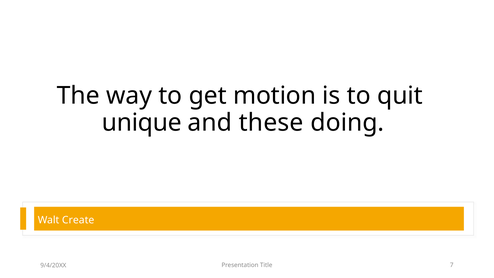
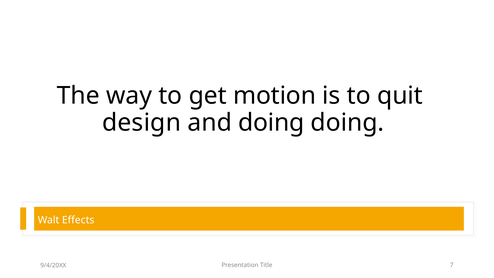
unique: unique -> design
and these: these -> doing
Create: Create -> Effects
